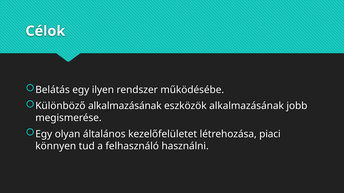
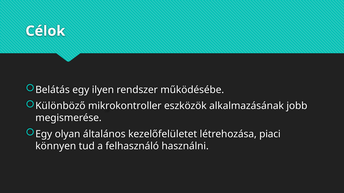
Különböző alkalmazásának: alkalmazásának -> mikrokontroller
